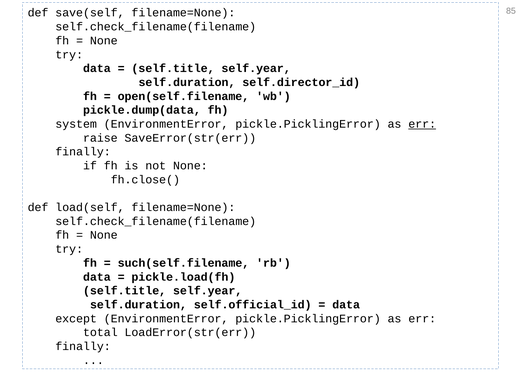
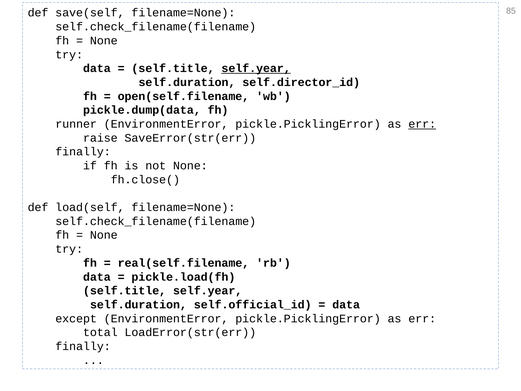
self.year at (256, 68) underline: none -> present
system: system -> runner
such(self.filename: such(self.filename -> real(self.filename
